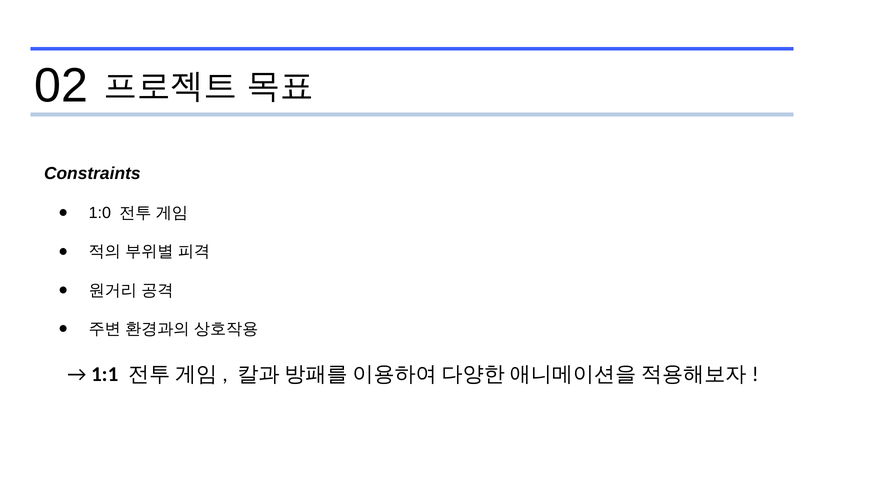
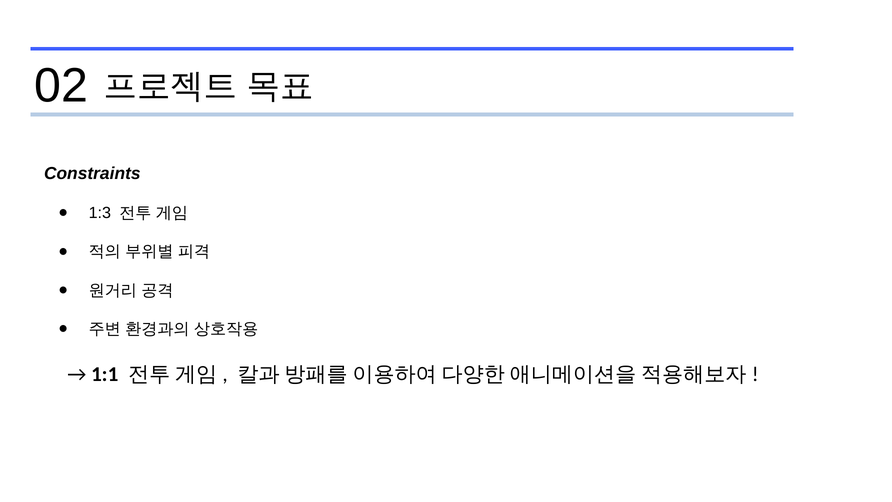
1:0: 1:0 -> 1:3
